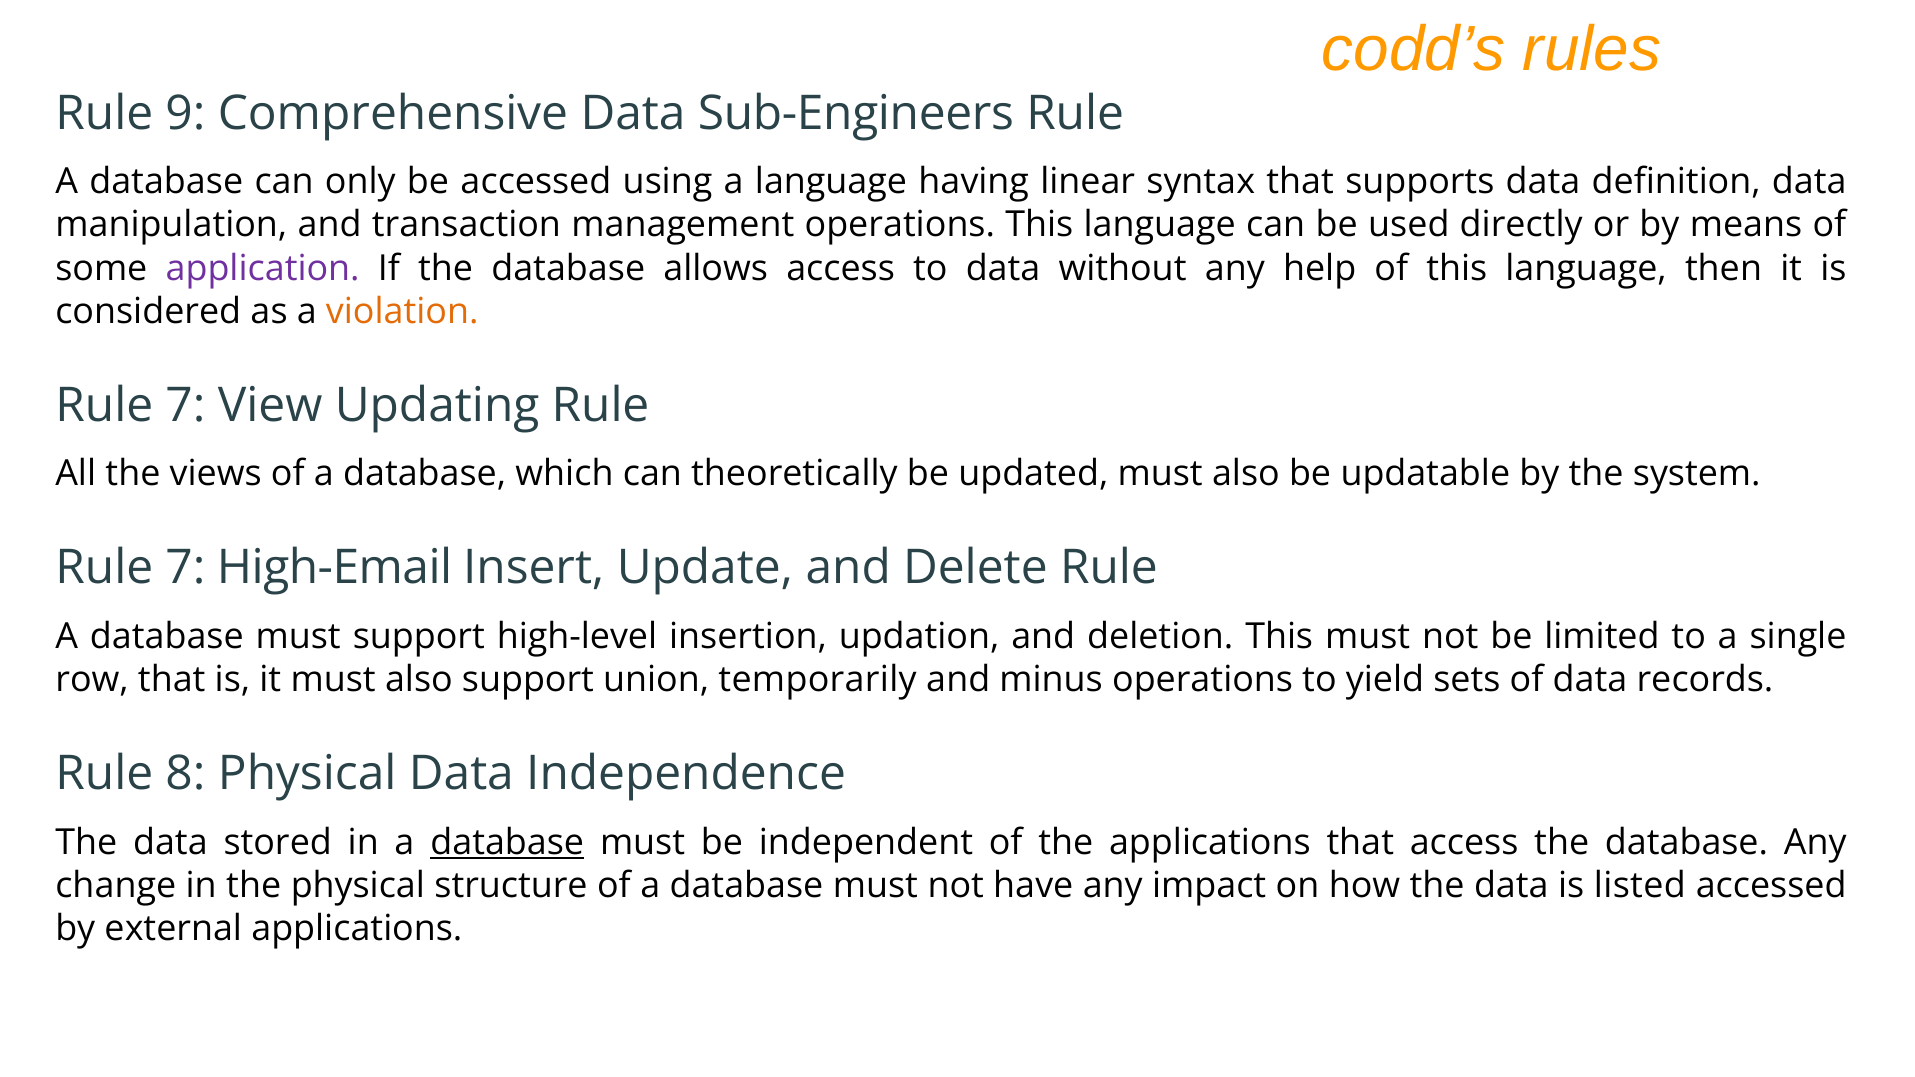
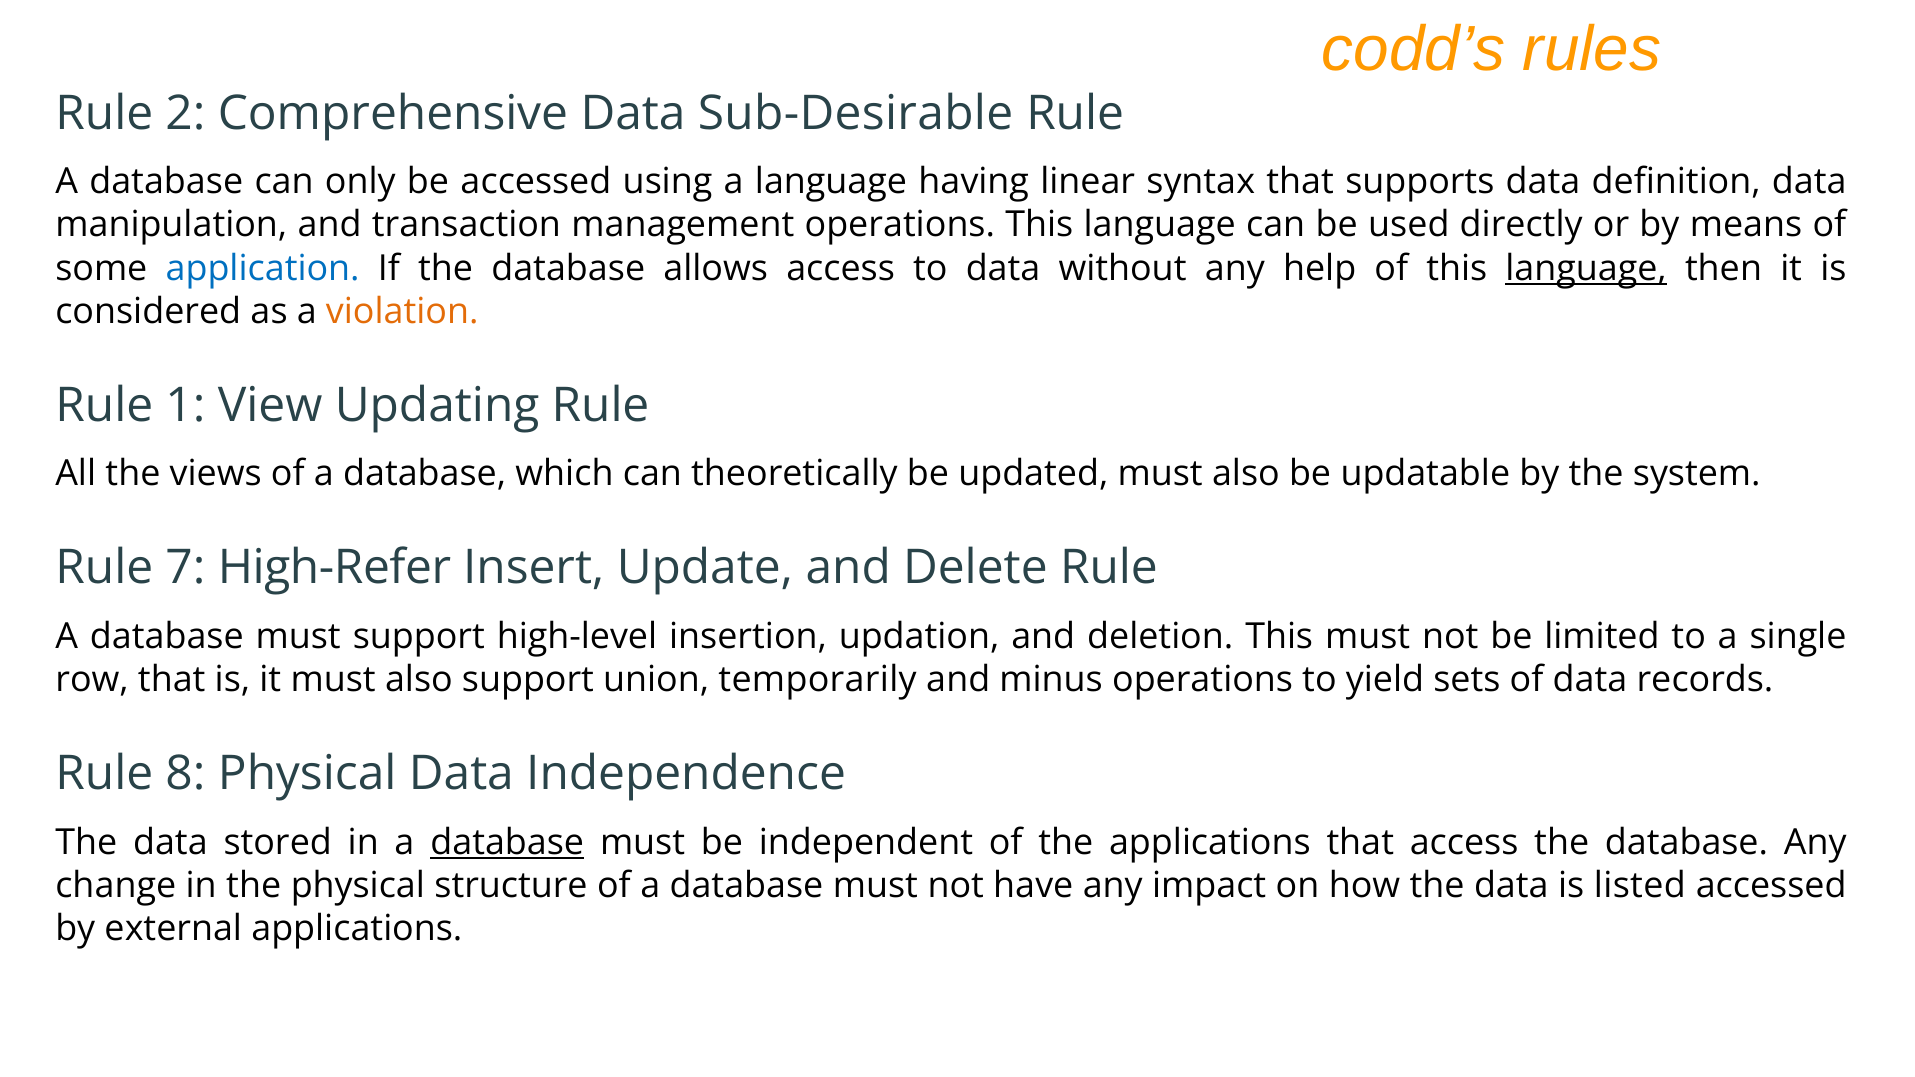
9: 9 -> 2
Sub-Engineers: Sub-Engineers -> Sub-Desirable
application colour: purple -> blue
language at (1586, 268) underline: none -> present
7 at (185, 406): 7 -> 1
High-Email: High-Email -> High-Refer
